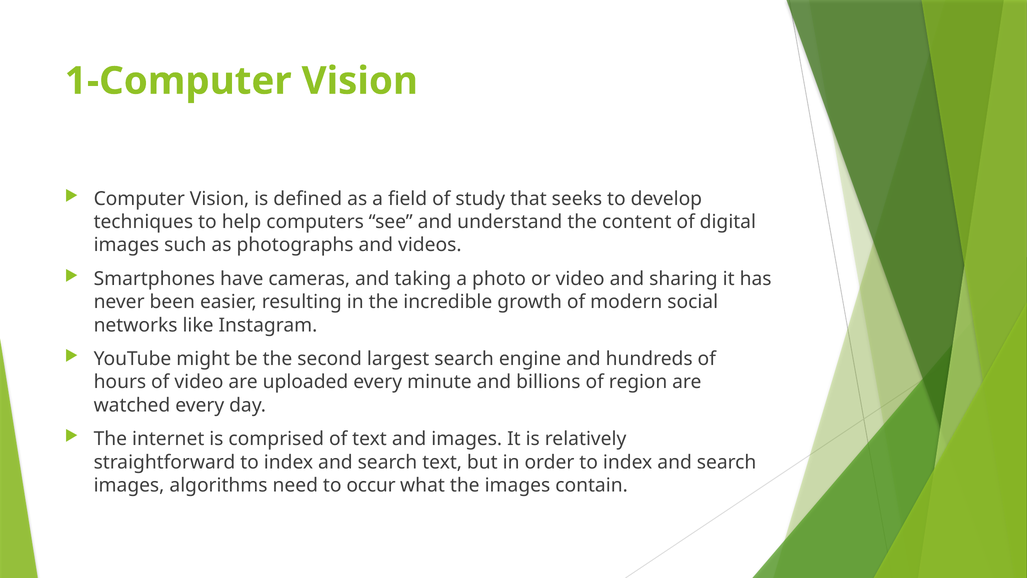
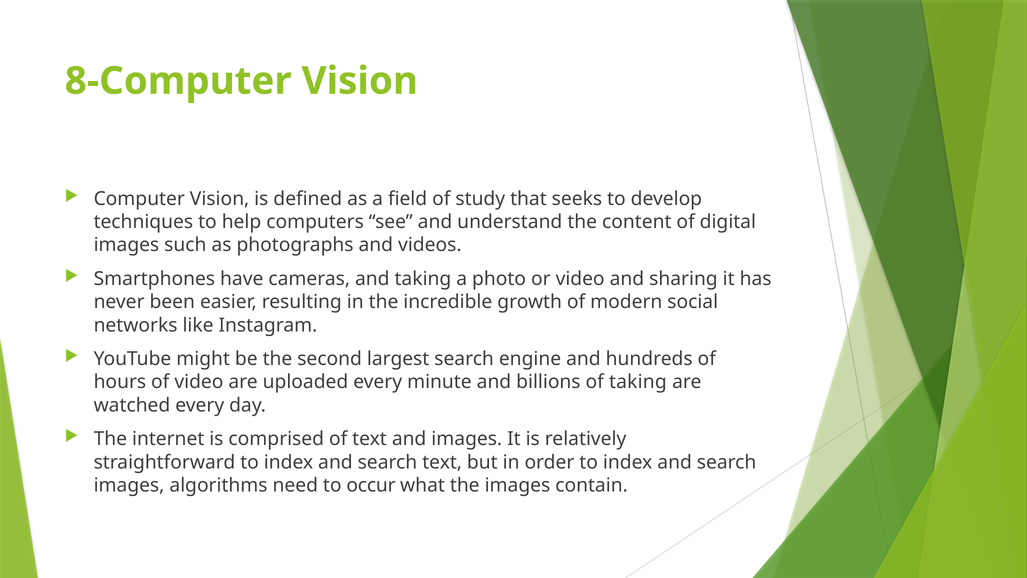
1-Computer: 1-Computer -> 8-Computer
of region: region -> taking
